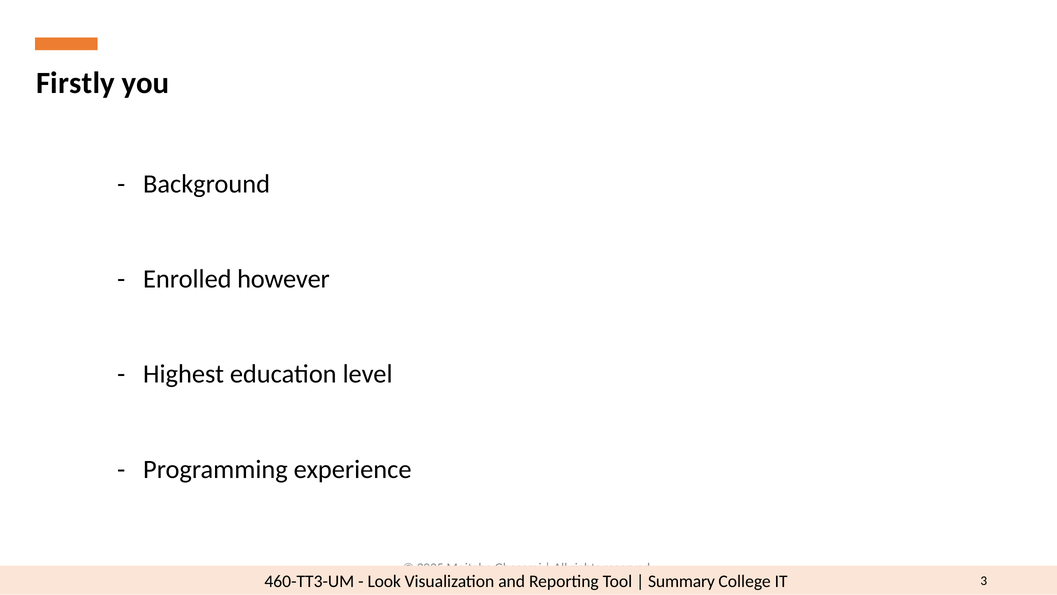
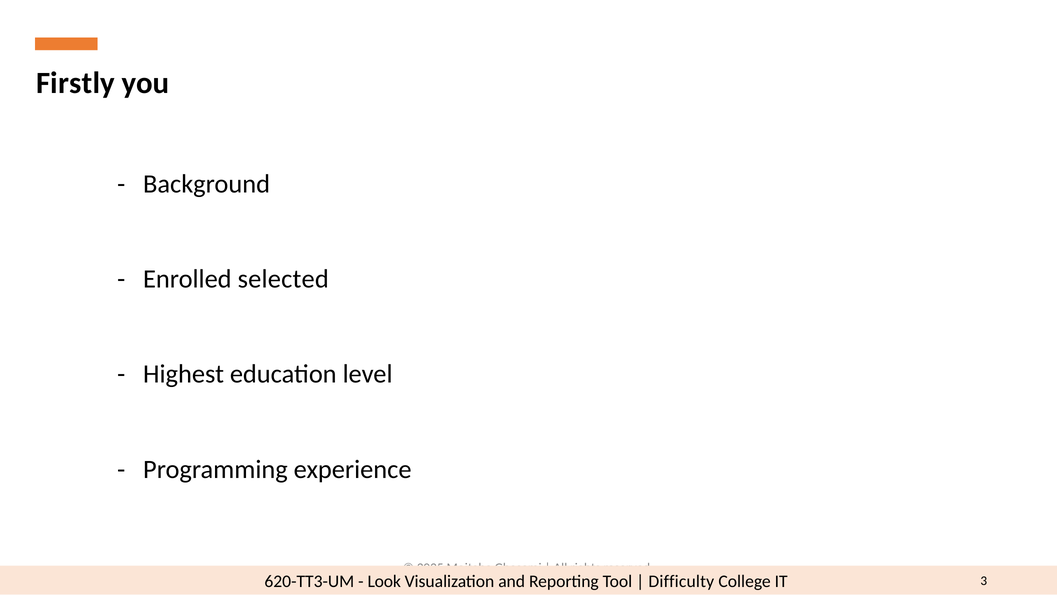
however: however -> selected
460-TT3-UM: 460-TT3-UM -> 620-TT3-UM
Summary: Summary -> Difficulty
